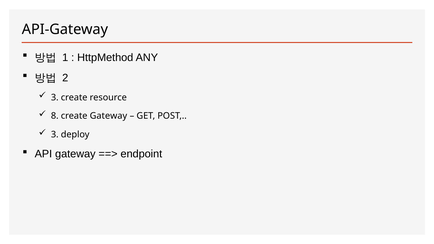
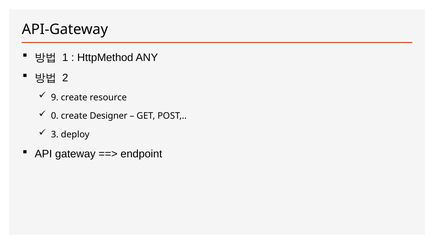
3 at (55, 97): 3 -> 9
8: 8 -> 0
create Gateway: Gateway -> Designer
